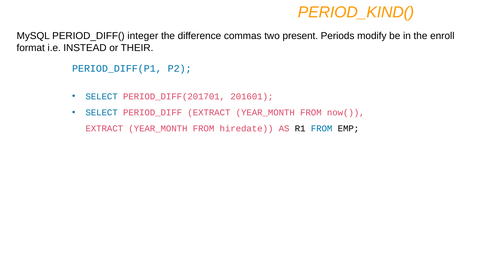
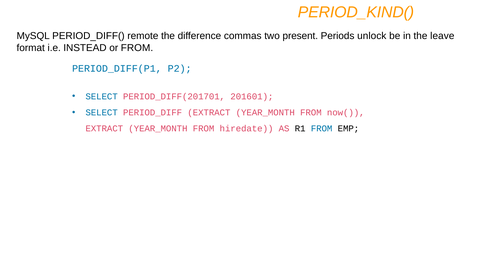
integer: integer -> remote
modify: modify -> unlock
enroll: enroll -> leave
or THEIR: THEIR -> FROM
